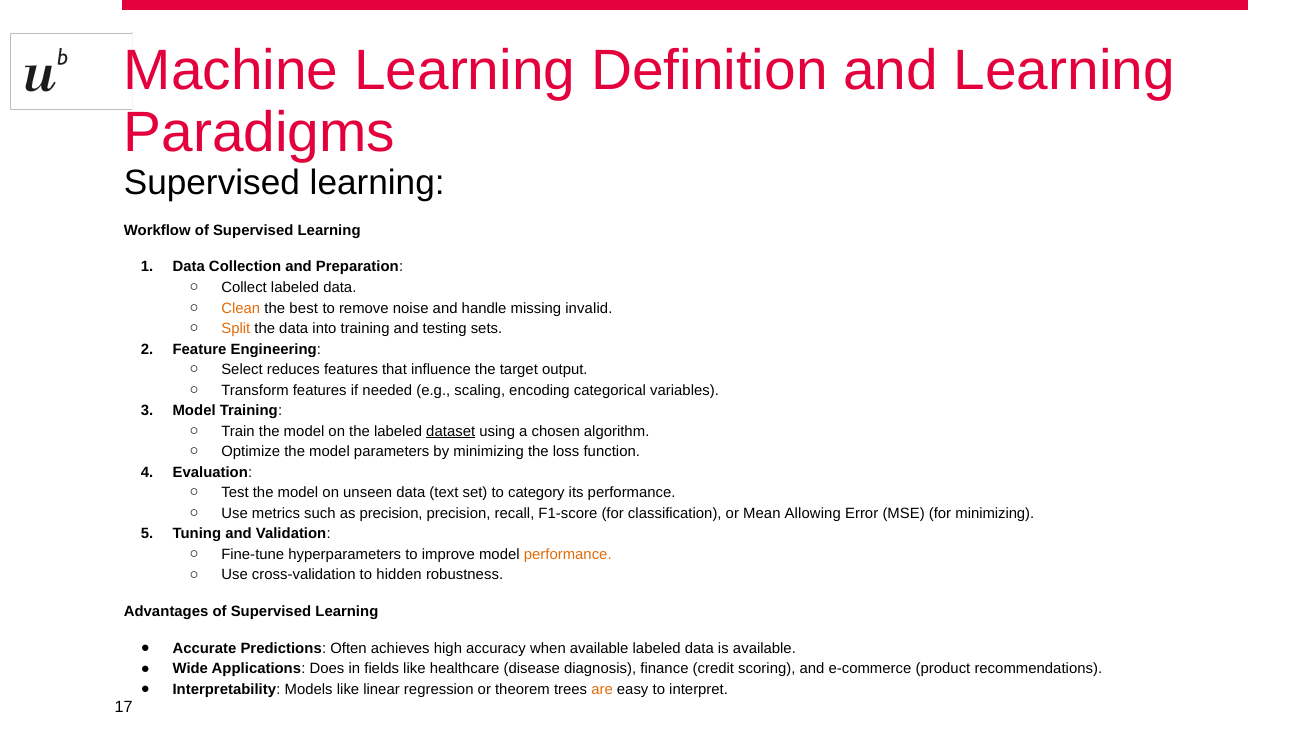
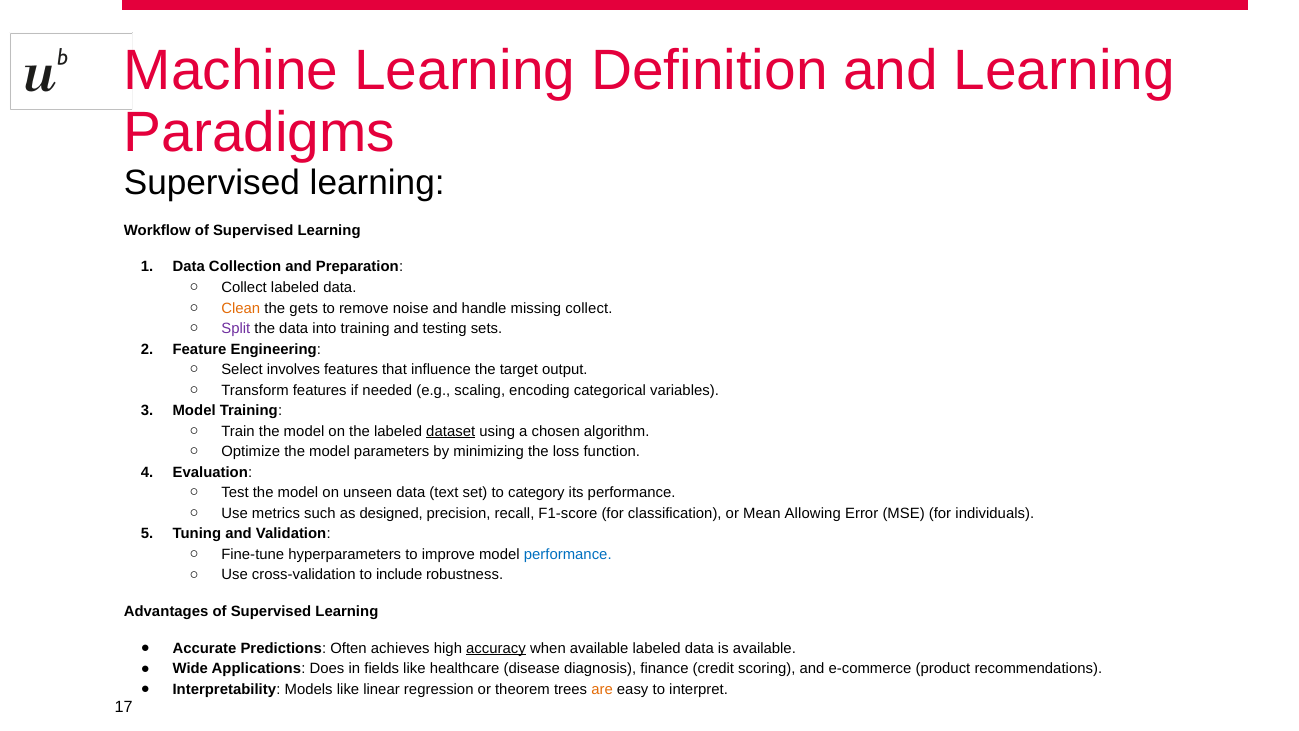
best: best -> gets
missing invalid: invalid -> collect
Split colour: orange -> purple
reduces: reduces -> involves
as precision: precision -> designed
for minimizing: minimizing -> individuals
performance at (568, 554) colour: orange -> blue
hidden: hidden -> include
accuracy underline: none -> present
